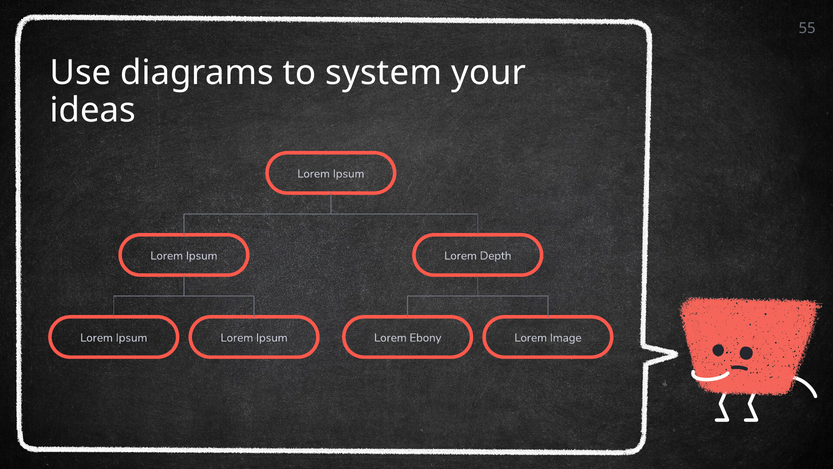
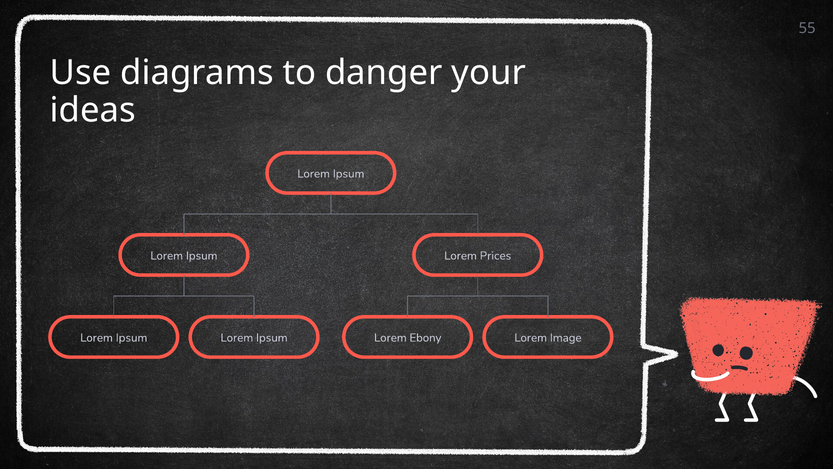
system: system -> danger
Depth: Depth -> Prices
